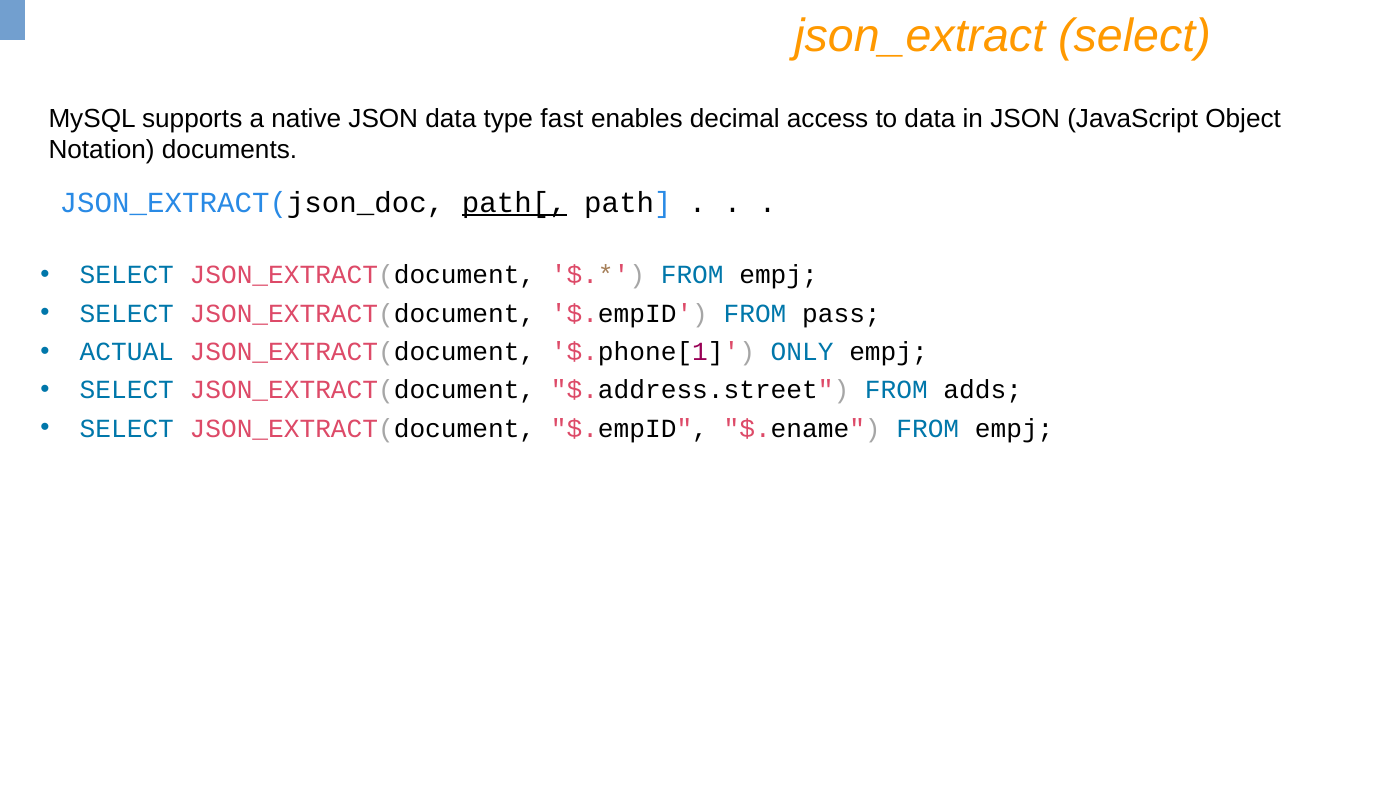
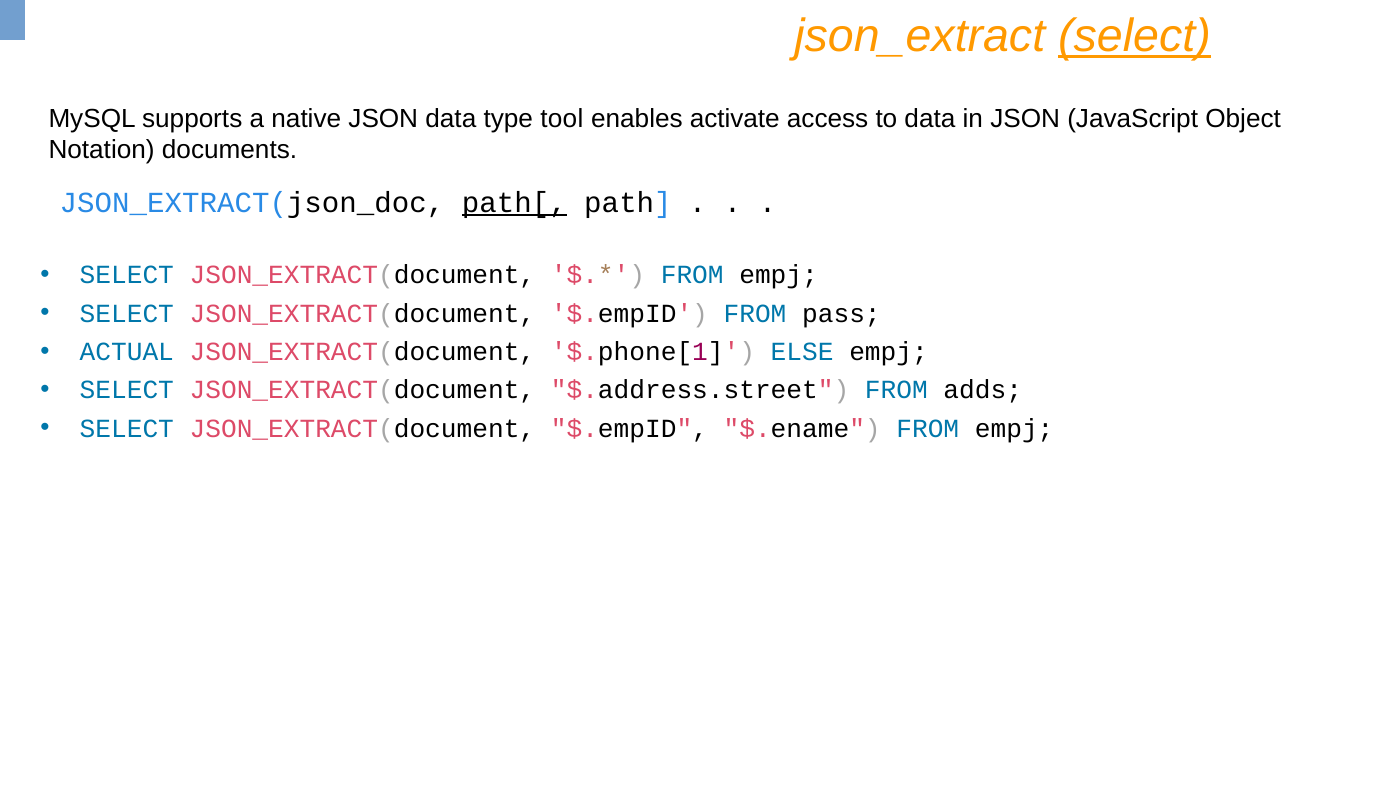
select at (1134, 36) underline: none -> present
fast: fast -> tool
decimal: decimal -> activate
ONLY: ONLY -> ELSE
